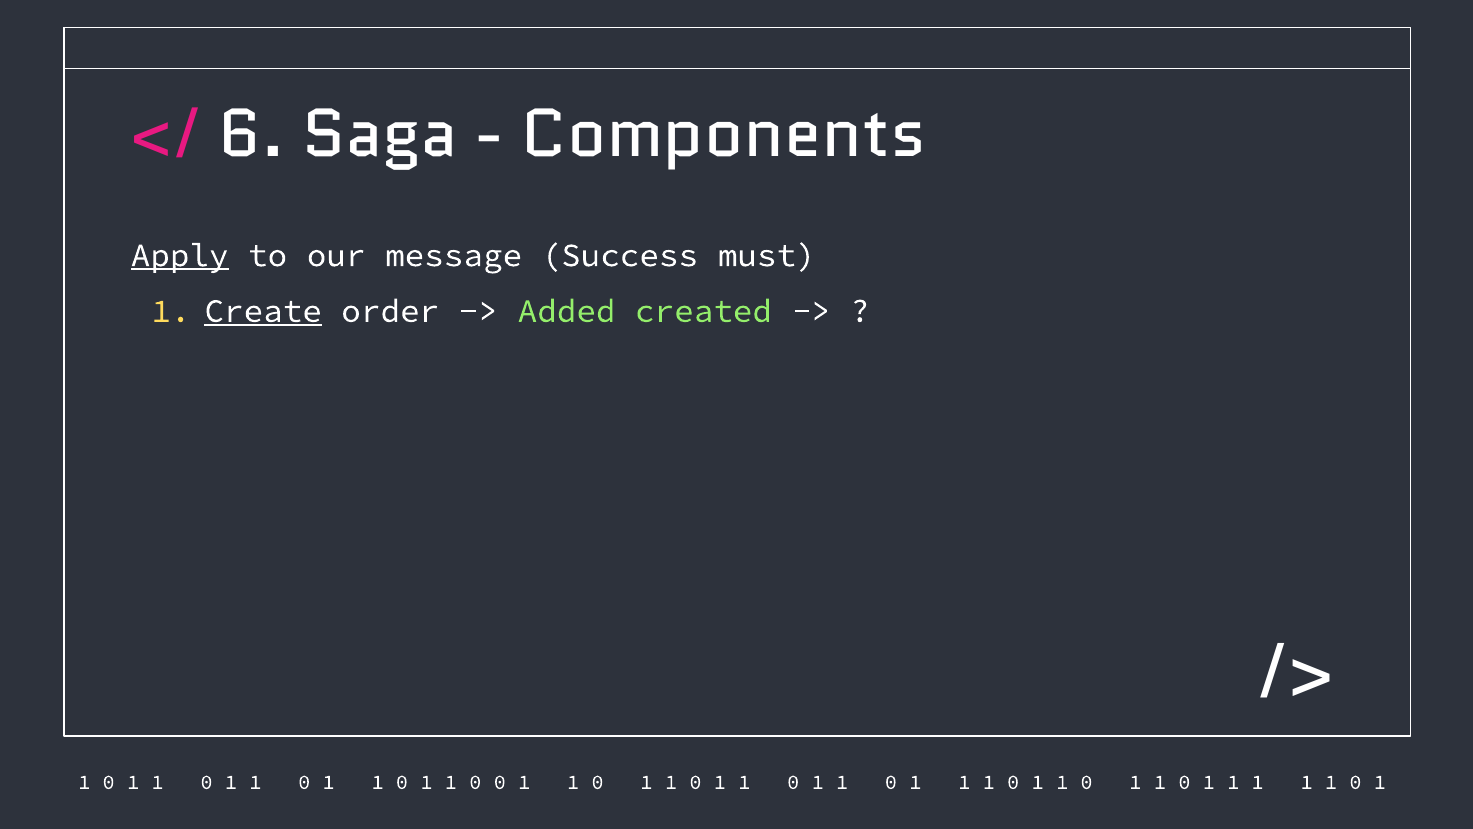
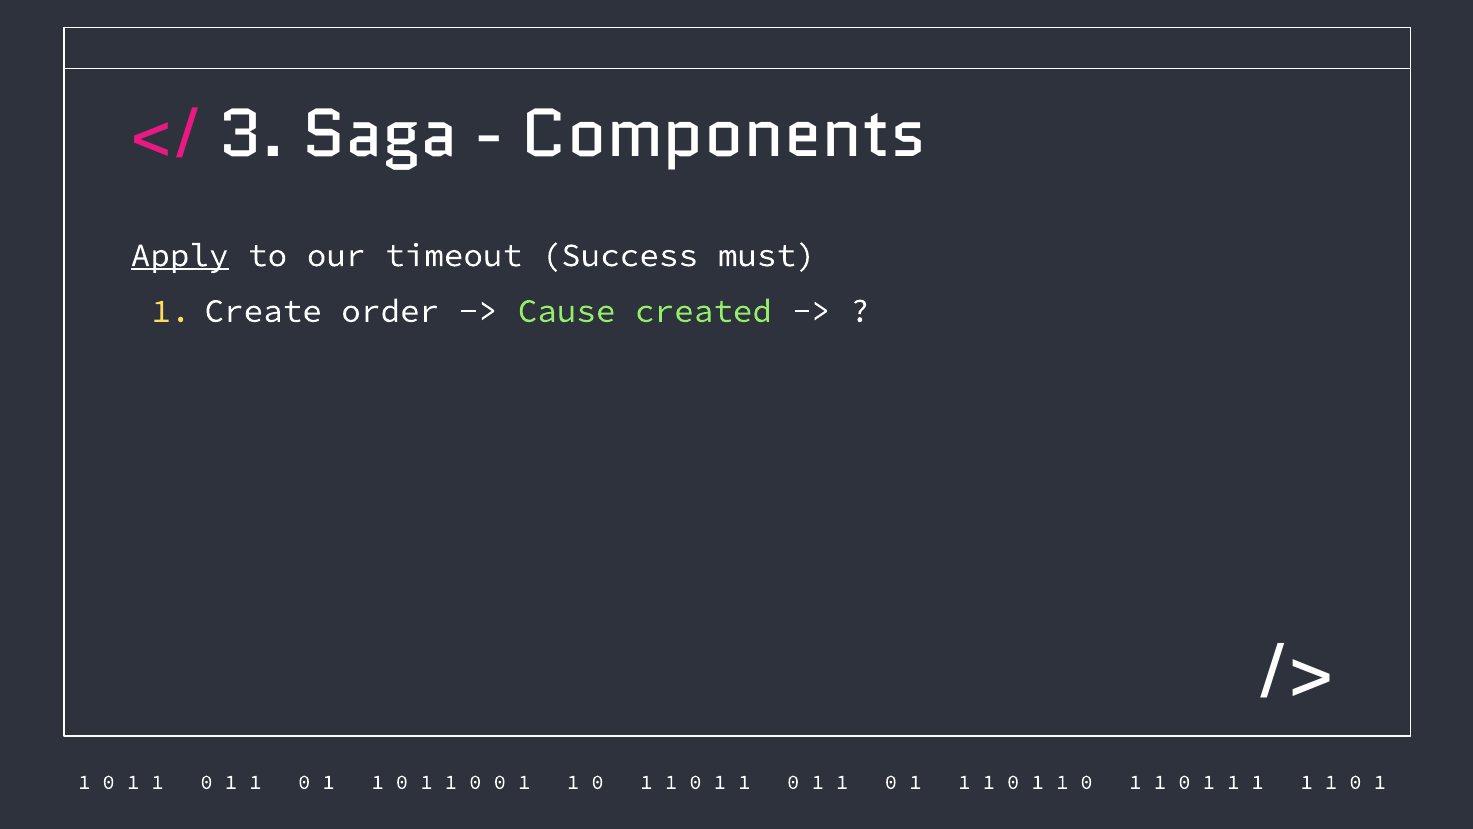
6: 6 -> 3
message: message -> timeout
Create underline: present -> none
Added: Added -> Cause
